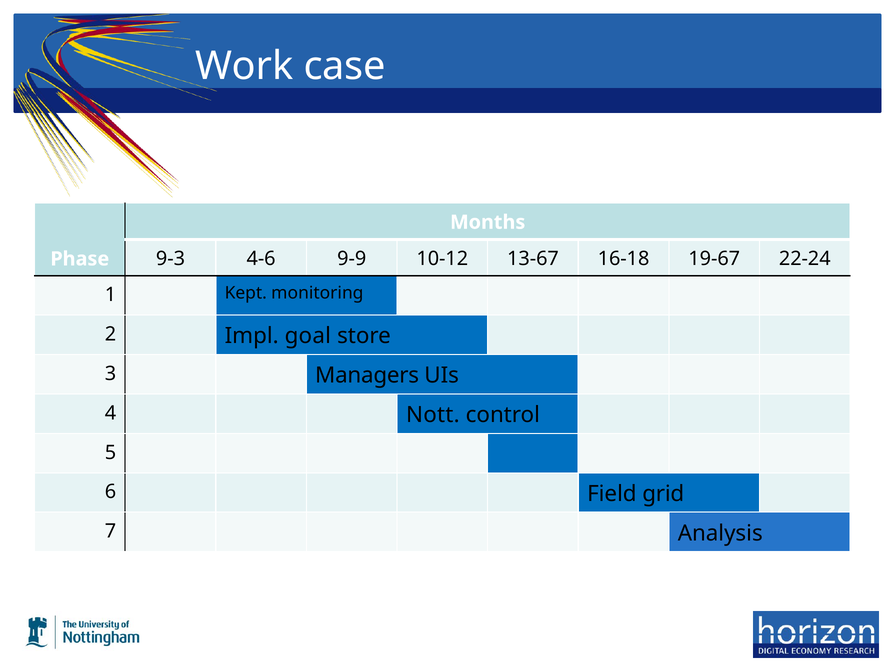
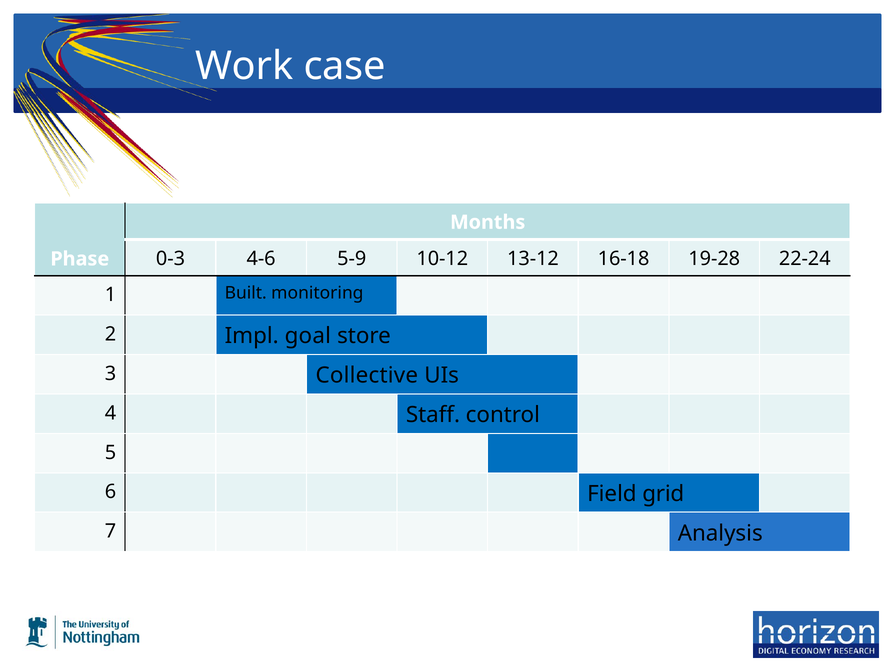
9-3: 9-3 -> 0-3
9-9: 9-9 -> 5-9
13-67: 13-67 -> 13-12
19-67: 19-67 -> 19-28
Kept: Kept -> Built
Managers: Managers -> Collective
Nott: Nott -> Staff
